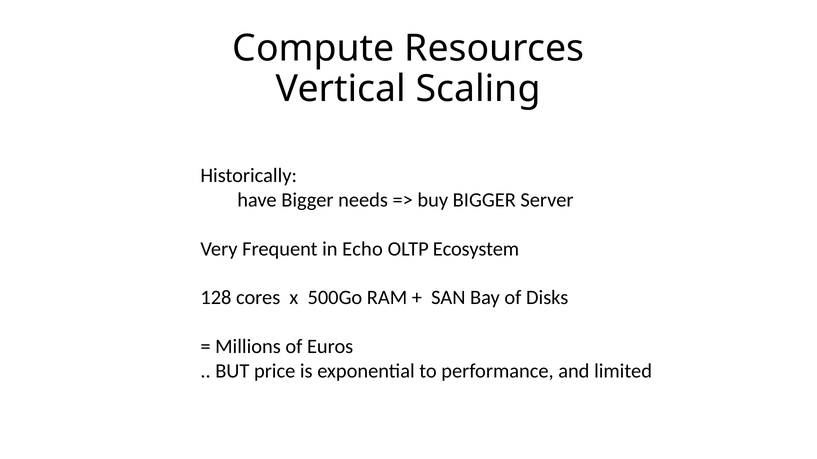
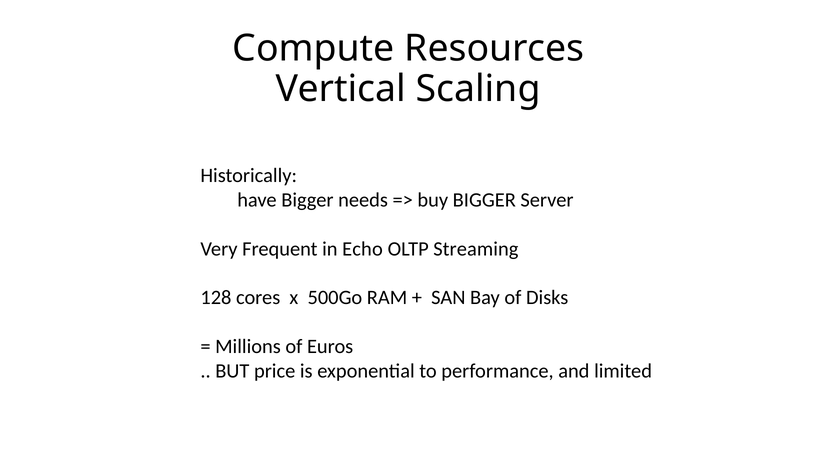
Ecosystem: Ecosystem -> Streaming
